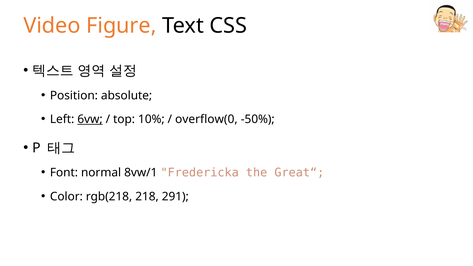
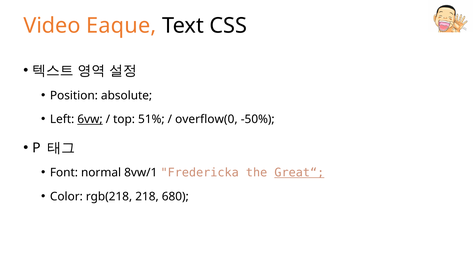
Figure: Figure -> Eaque
10%: 10% -> 51%
Great“ underline: none -> present
291: 291 -> 680
